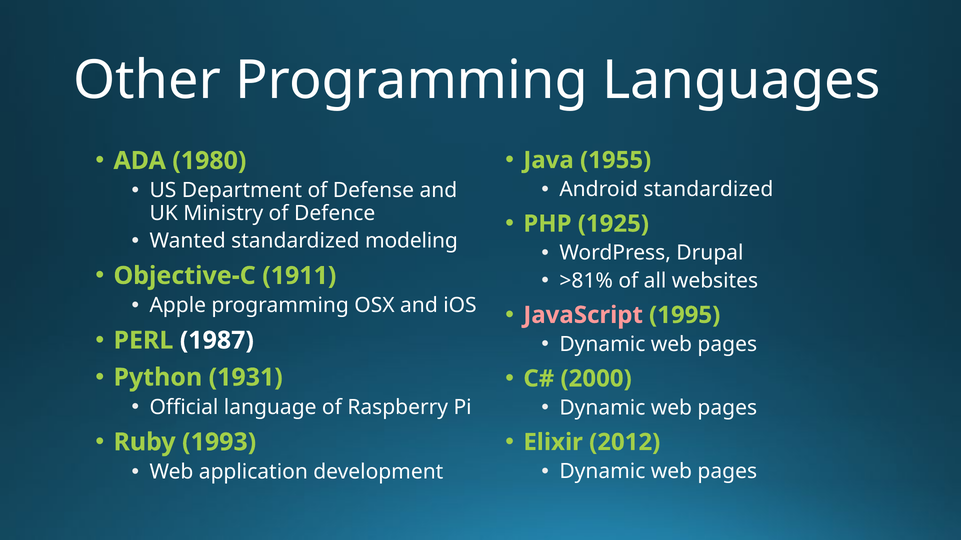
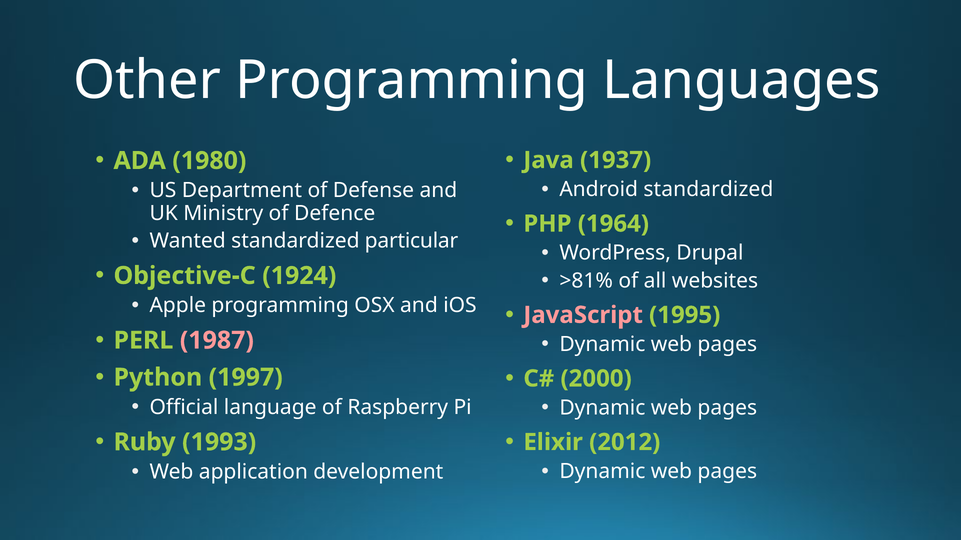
1955: 1955 -> 1937
1925: 1925 -> 1964
modeling: modeling -> particular
1911: 1911 -> 1924
1987 colour: white -> pink
1931: 1931 -> 1997
